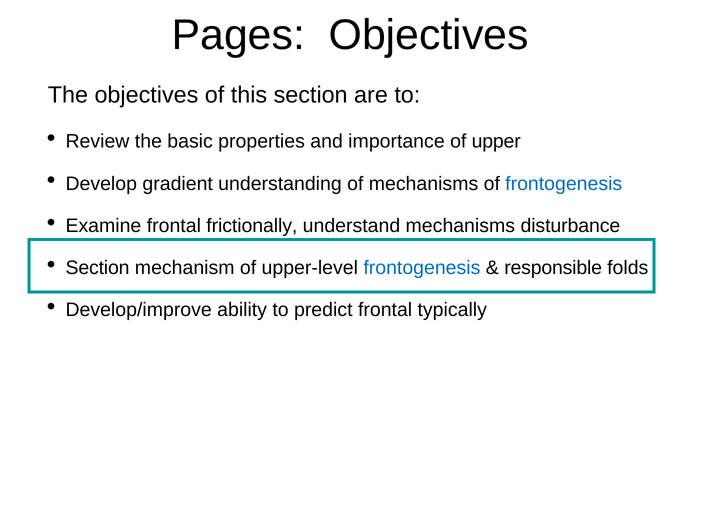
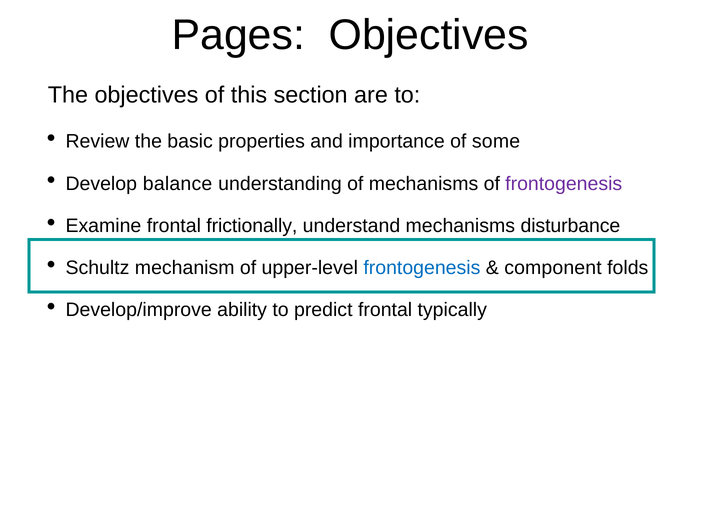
upper: upper -> some
gradient: gradient -> balance
frontogenesis at (564, 184) colour: blue -> purple
Section at (98, 268): Section -> Schultz
responsible: responsible -> component
